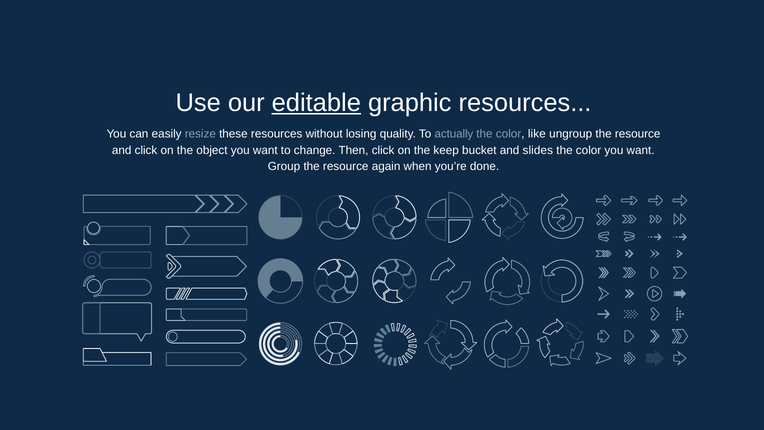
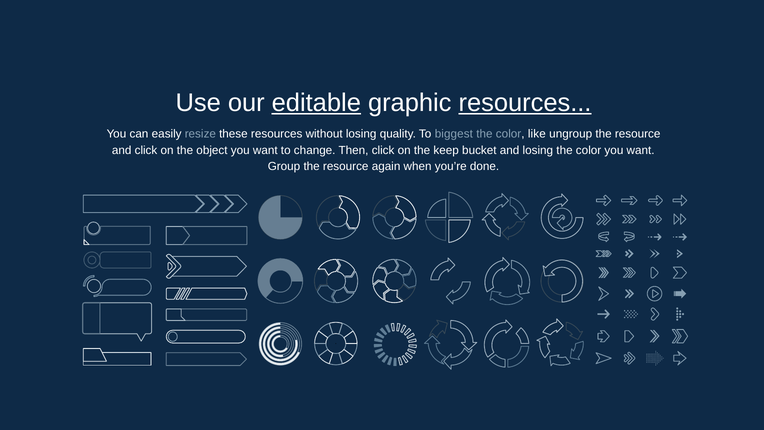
resources at (525, 103) underline: none -> present
actually: actually -> biggest
and slides: slides -> losing
